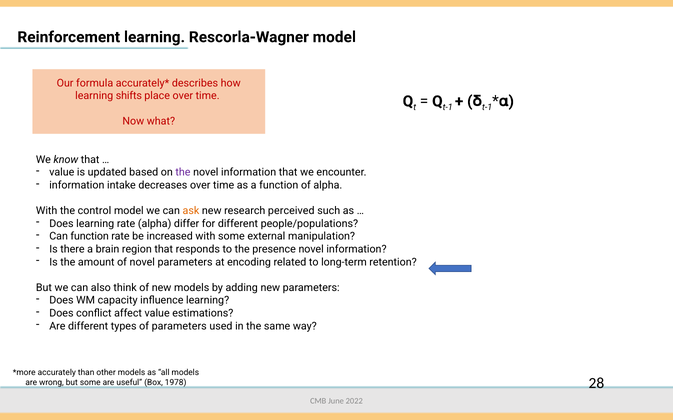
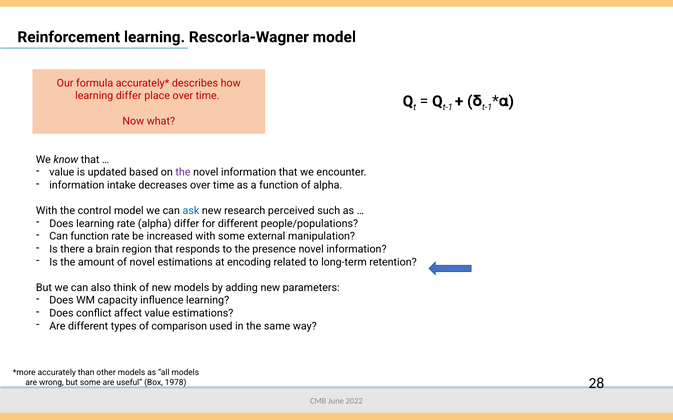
learning shifts: shifts -> differ
ask colour: orange -> blue
novel parameters: parameters -> estimations
of parameters: parameters -> comparison
